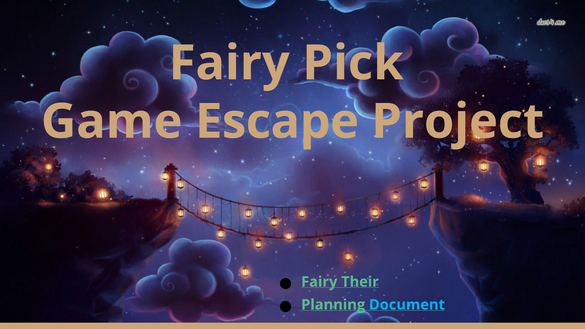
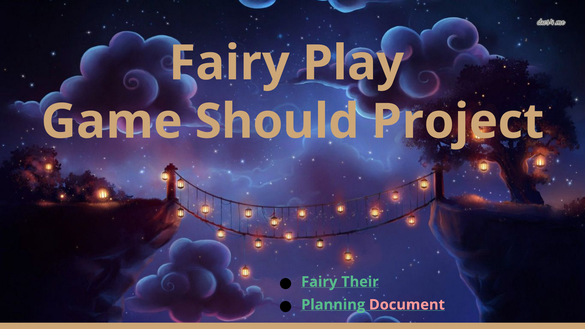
Pick: Pick -> Play
Escape: Escape -> Should
Document colour: light blue -> pink
